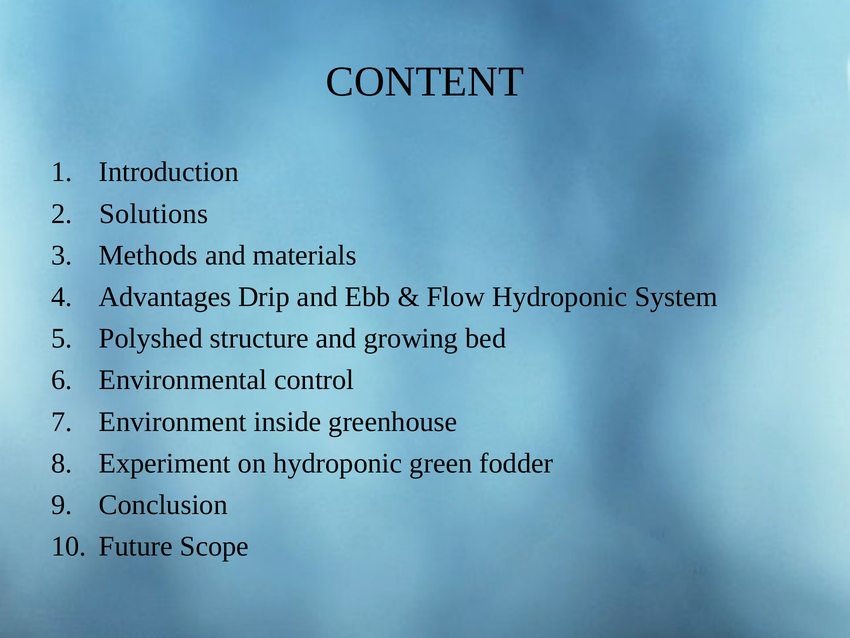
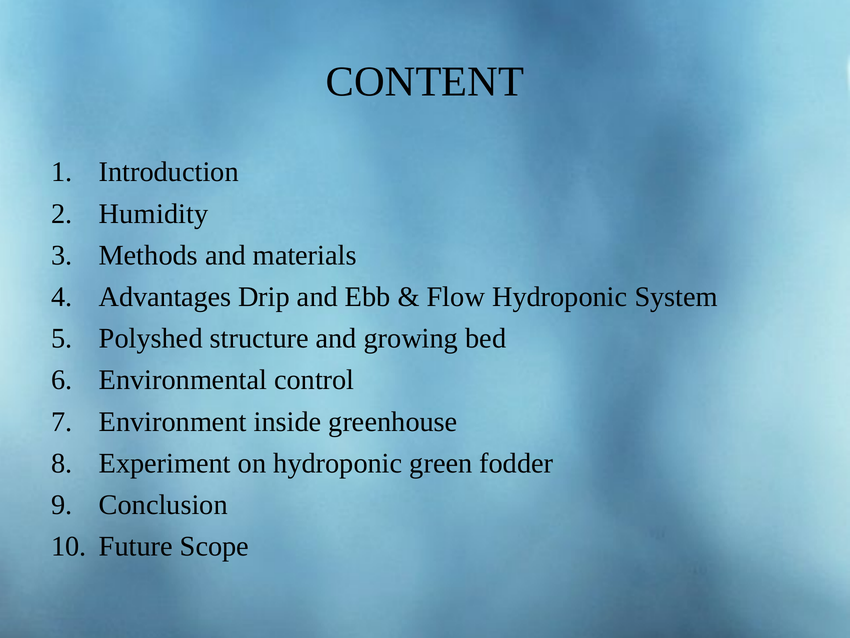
Solutions: Solutions -> Humidity
